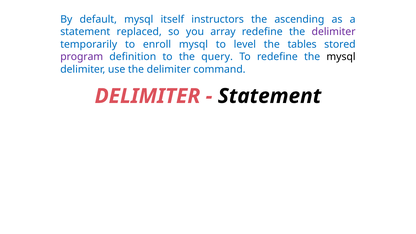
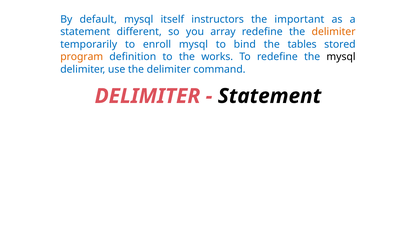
ascending: ascending -> important
replaced: replaced -> different
delimiter at (334, 32) colour: purple -> orange
level: level -> bind
program colour: purple -> orange
query: query -> works
